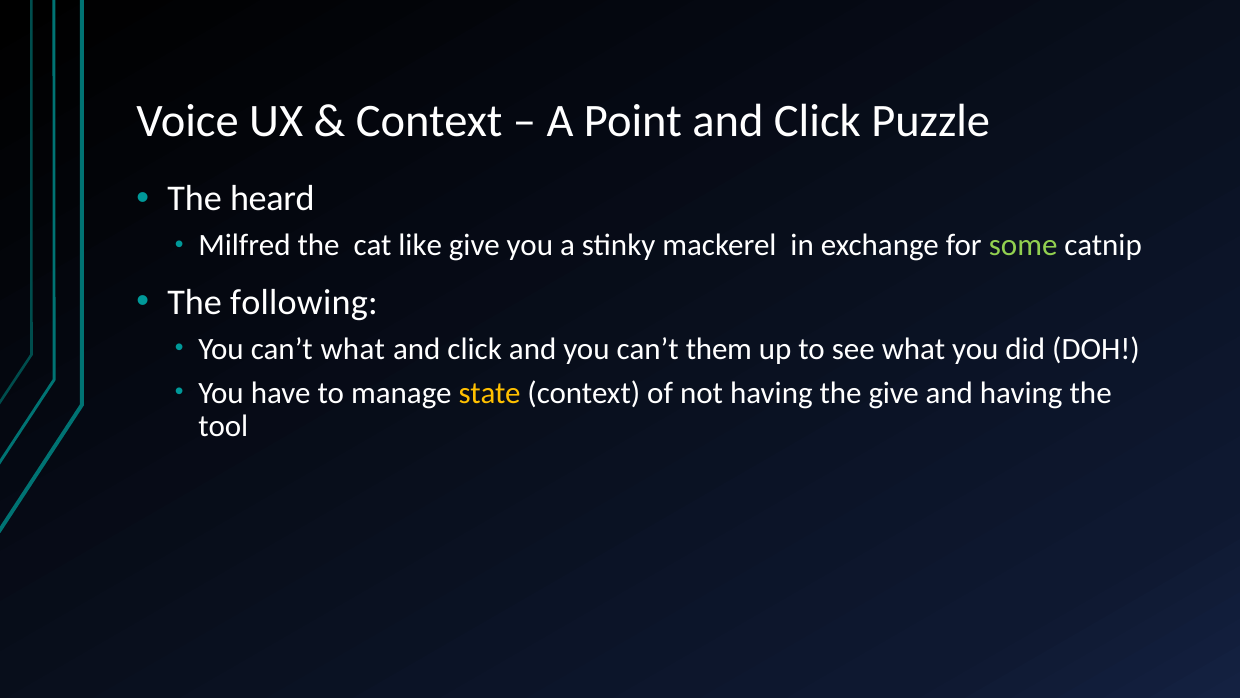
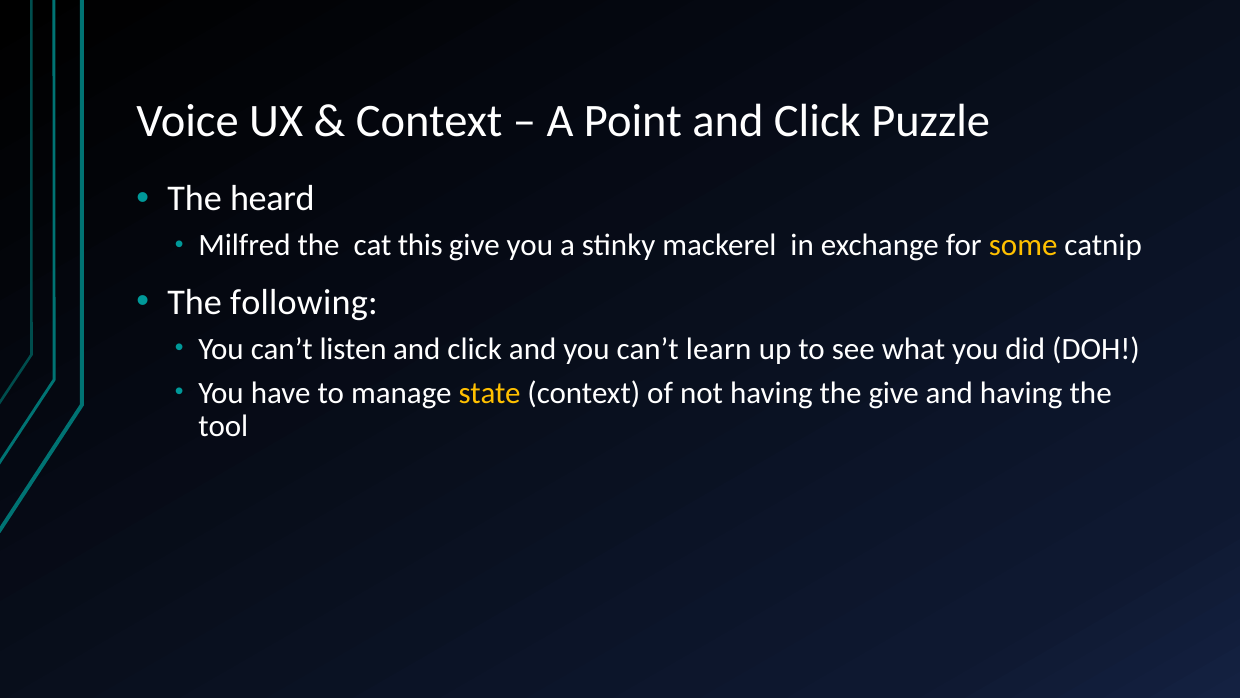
like: like -> this
some colour: light green -> yellow
can’t what: what -> listen
them: them -> learn
